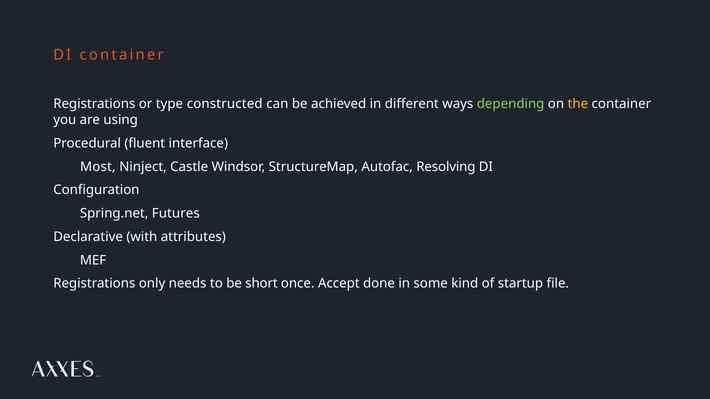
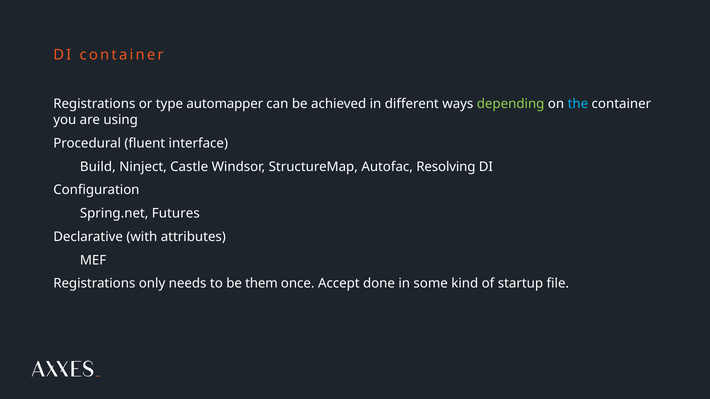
constructed: constructed -> automapper
the colour: yellow -> light blue
Most: Most -> Build
short: short -> them
